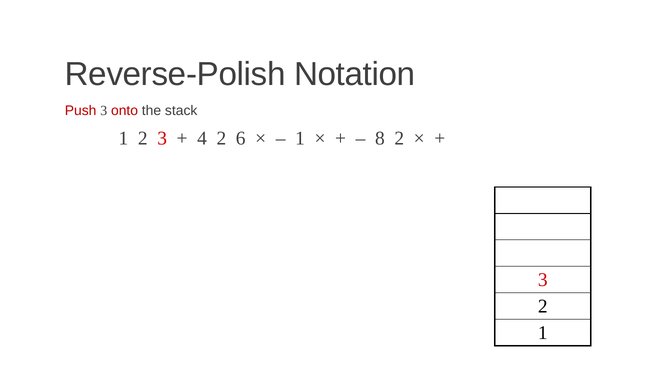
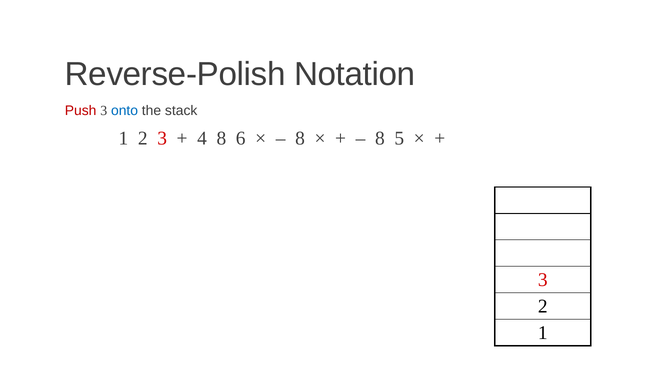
onto colour: red -> blue
4 2: 2 -> 8
1 at (300, 138): 1 -> 8
8 2: 2 -> 5
